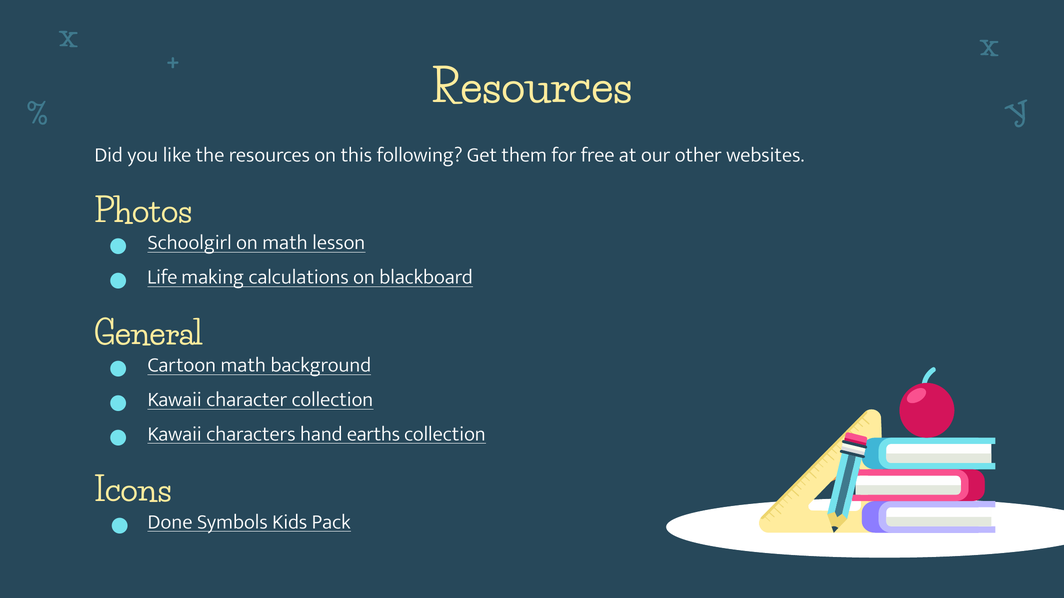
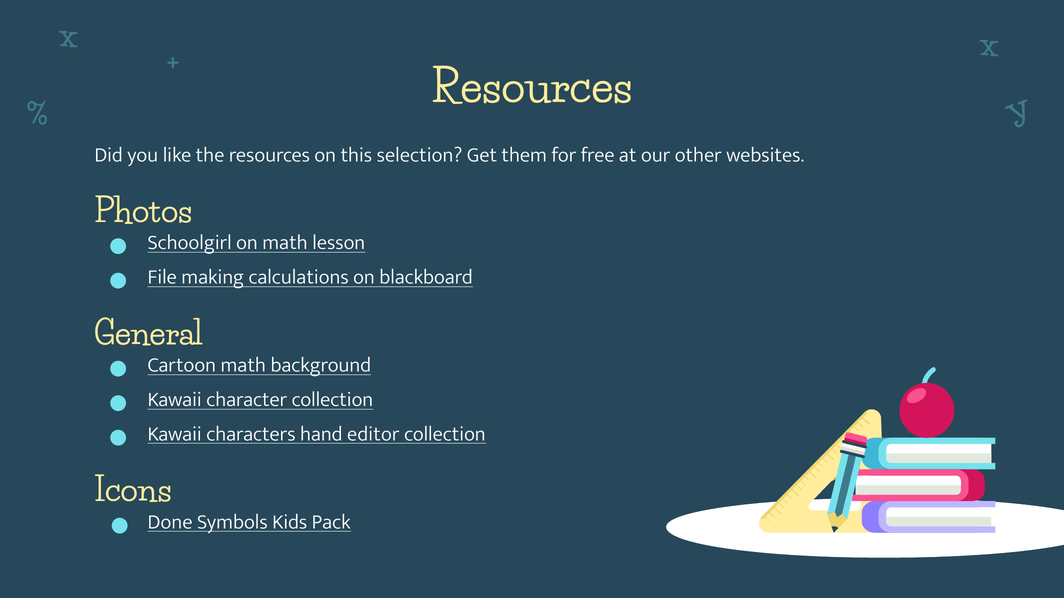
following: following -> selection
Life: Life -> File
earths: earths -> editor
